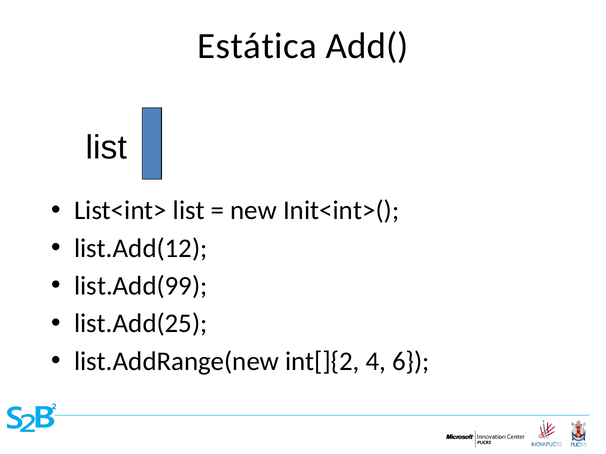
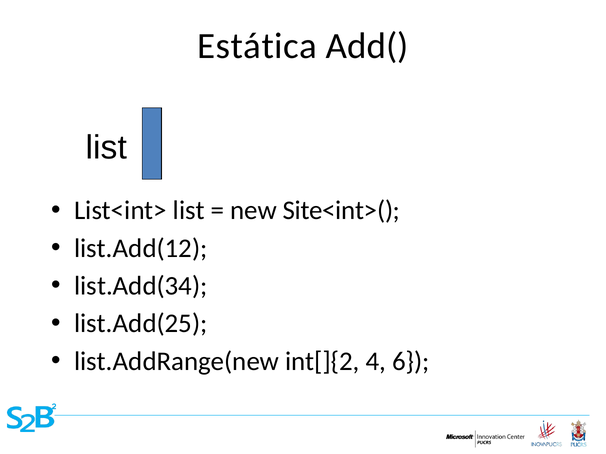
Init<int>(: Init<int>( -> Site<int>(
list.Add(99: list.Add(99 -> list.Add(34
